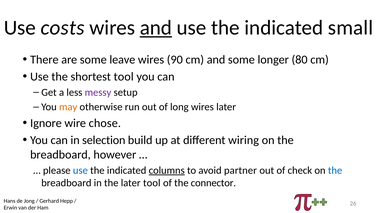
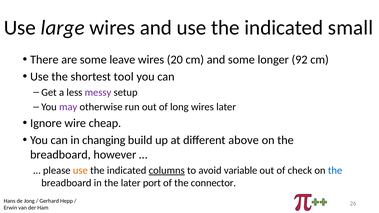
costs: costs -> large
and at (156, 28) underline: present -> none
90: 90 -> 20
80: 80 -> 92
may colour: orange -> purple
chose: chose -> cheap
selection: selection -> changing
wiring: wiring -> above
use at (80, 170) colour: blue -> orange
partner: partner -> variable
later tool: tool -> port
